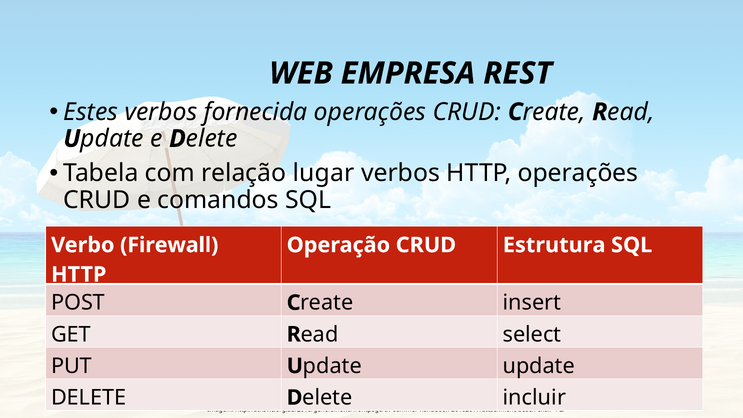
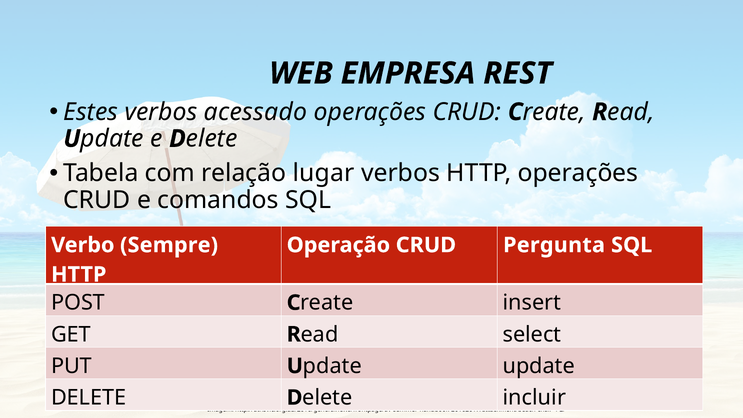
fornecida: fornecida -> acessado
Firewall: Firewall -> Sempre
Estrutura: Estrutura -> Pergunta
